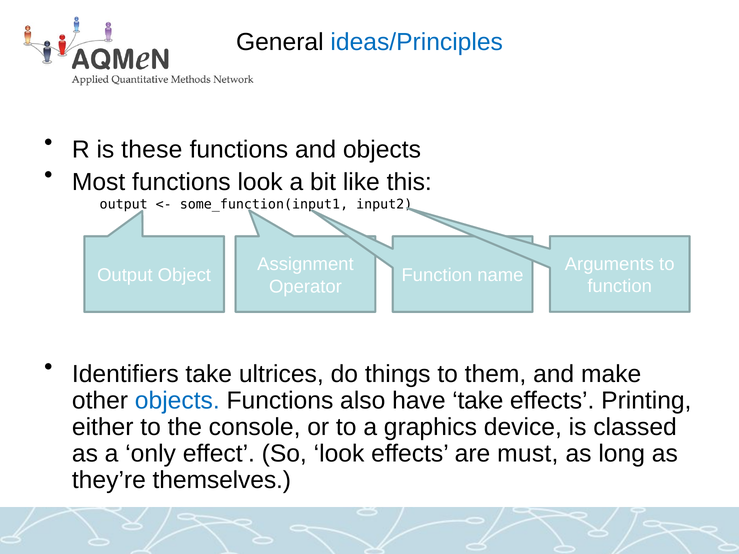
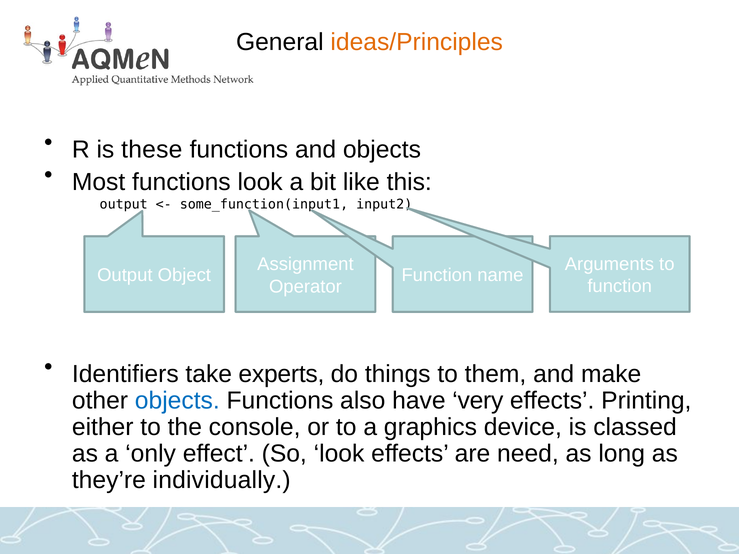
ideas/Principles colour: blue -> orange
ultrices: ultrices -> experts
have take: take -> very
must: must -> need
themselves: themselves -> individually
